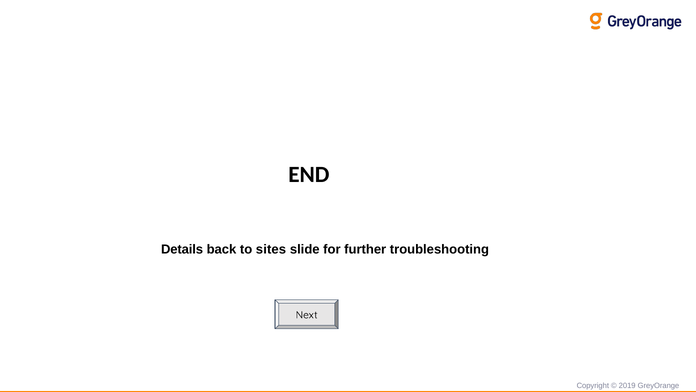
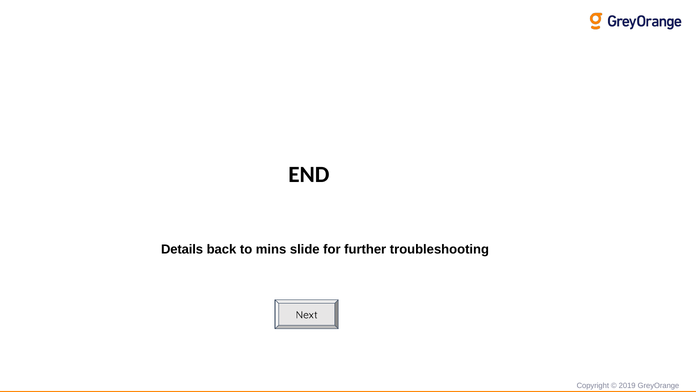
sites: sites -> mins
